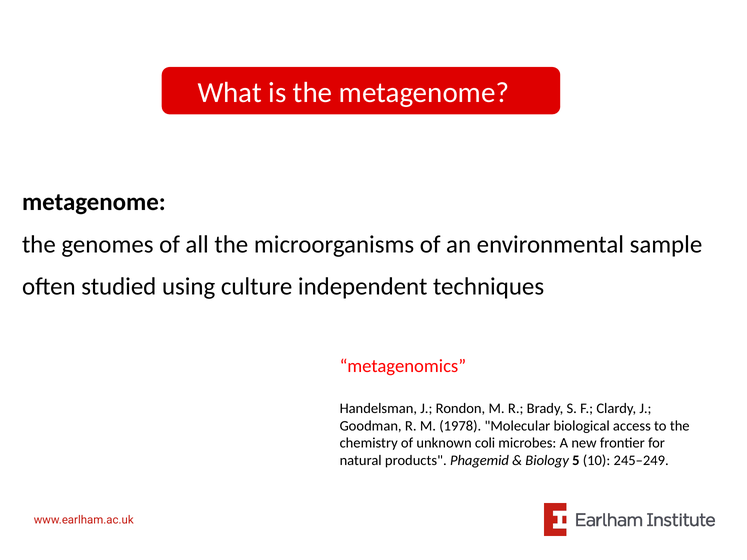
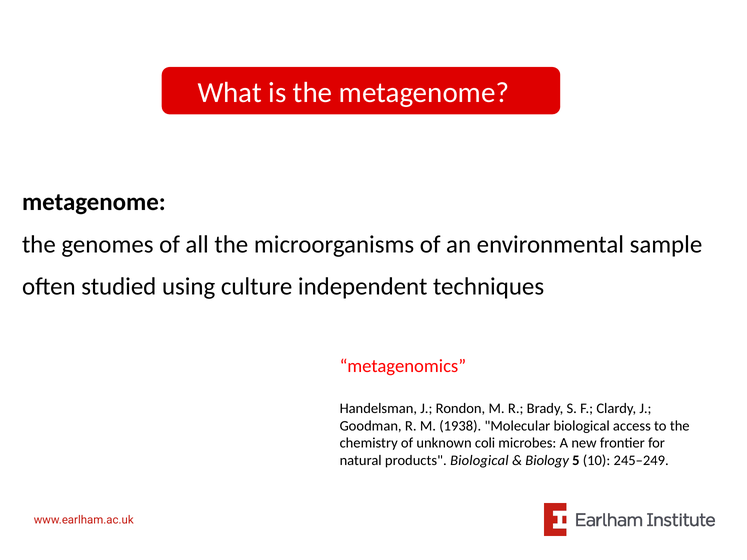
1978: 1978 -> 1938
products Phagemid: Phagemid -> Biological
